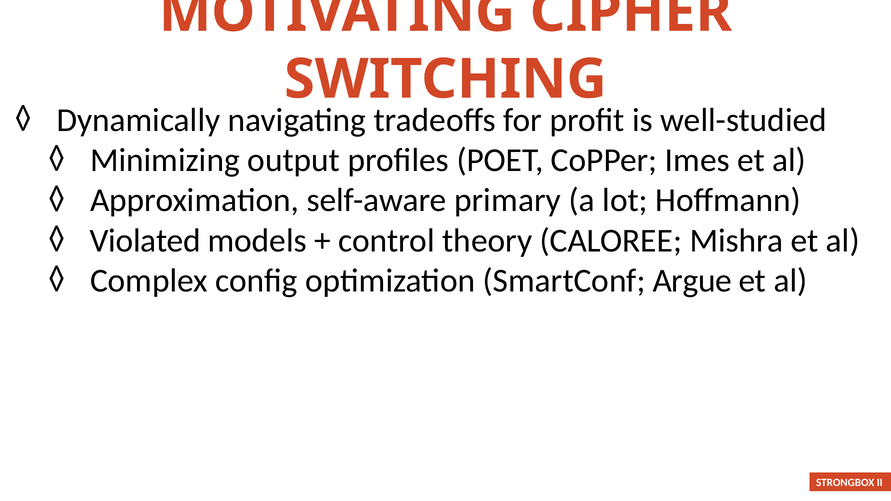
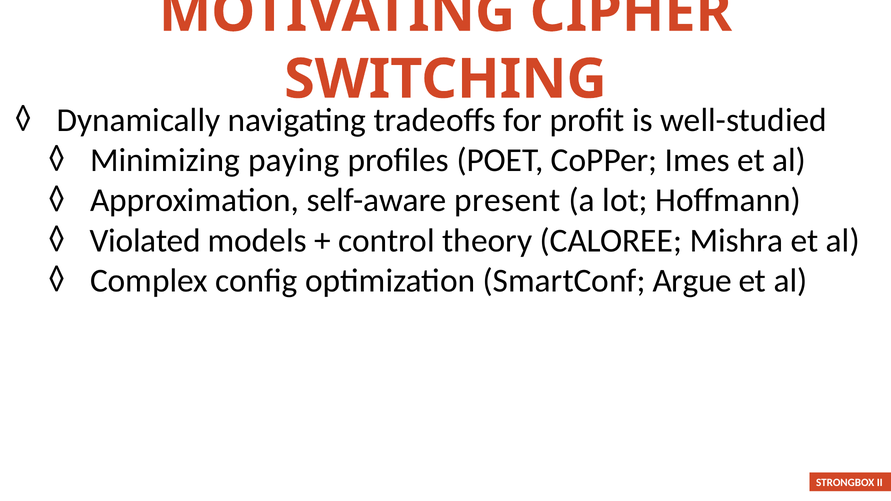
output: output -> paying
primary: primary -> present
